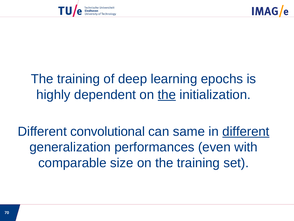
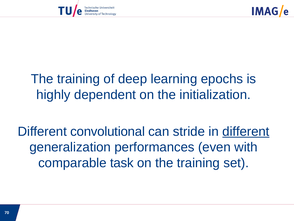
the at (167, 95) underline: present -> none
same: same -> stride
size: size -> task
